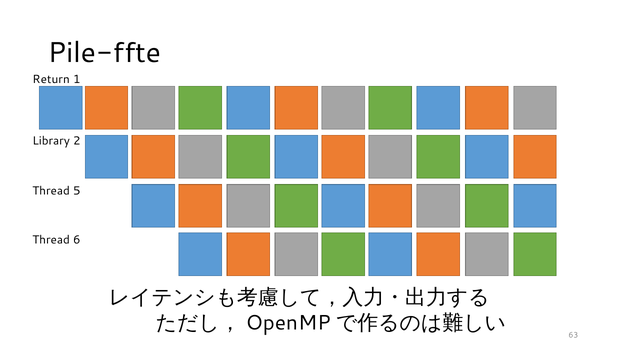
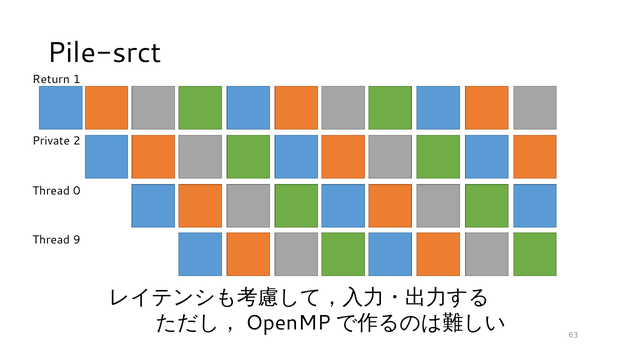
Pile-ffte: Pile-ffte -> Pile-srct
Library: Library -> Private
5: 5 -> 0
6: 6 -> 9
